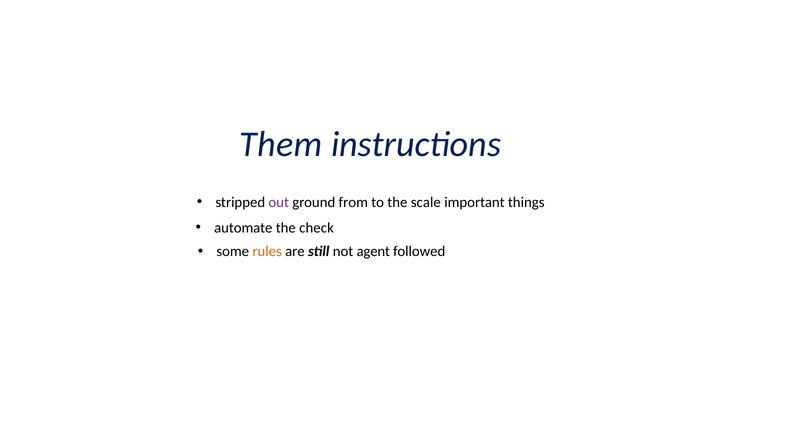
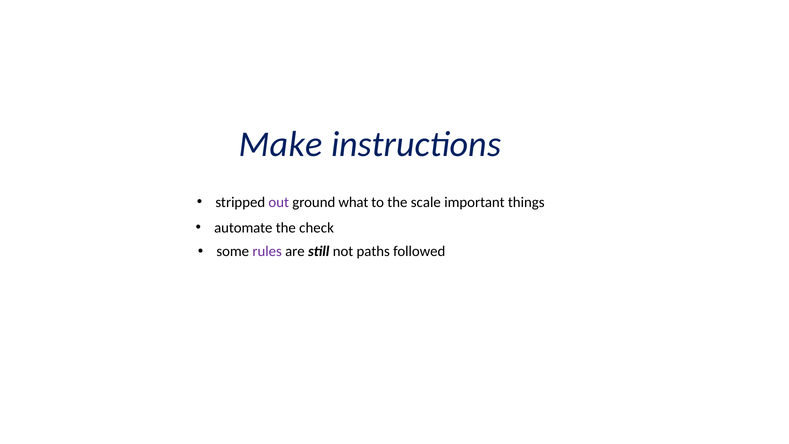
Them: Them -> Make
from: from -> what
rules colour: orange -> purple
agent: agent -> paths
